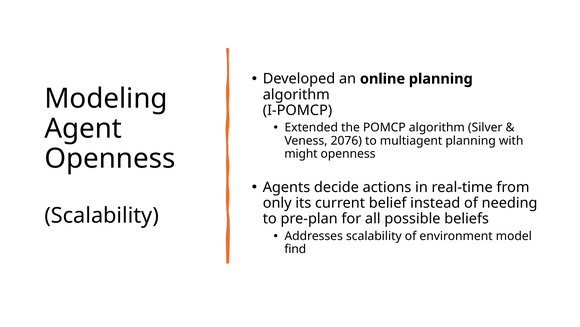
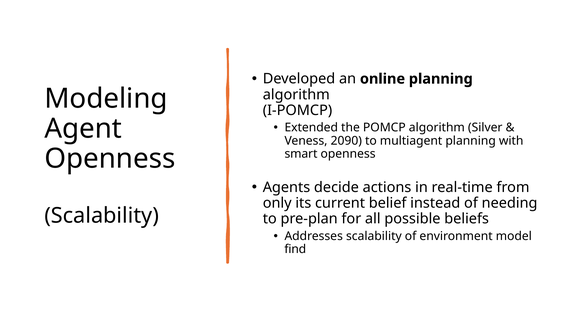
2076: 2076 -> 2090
might: might -> smart
